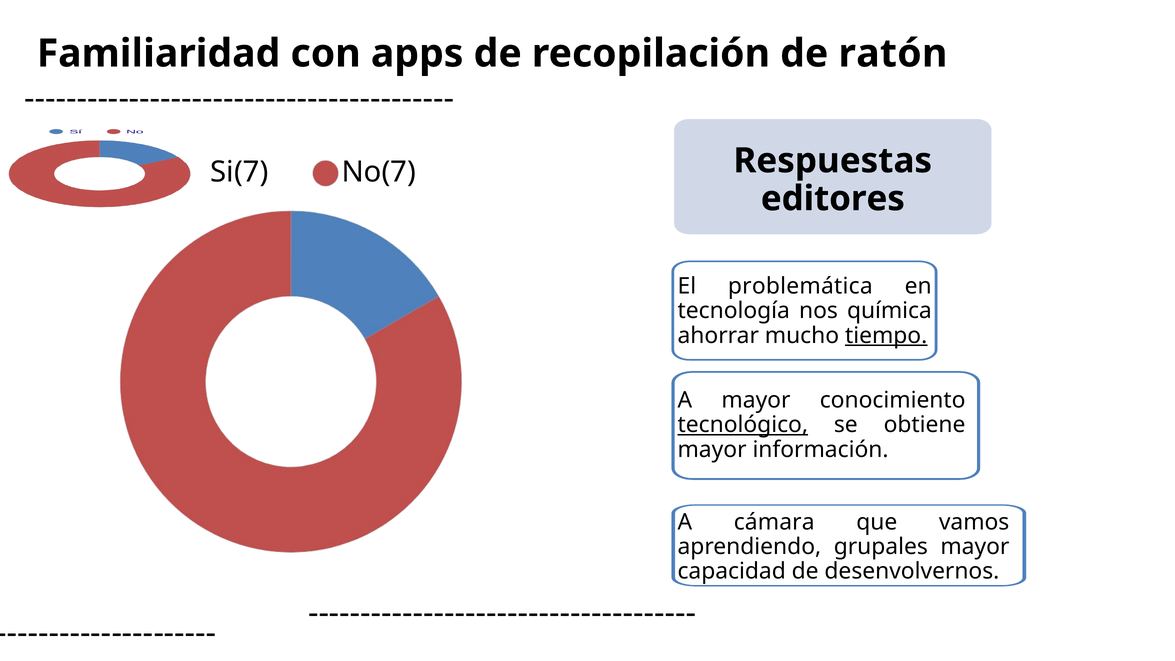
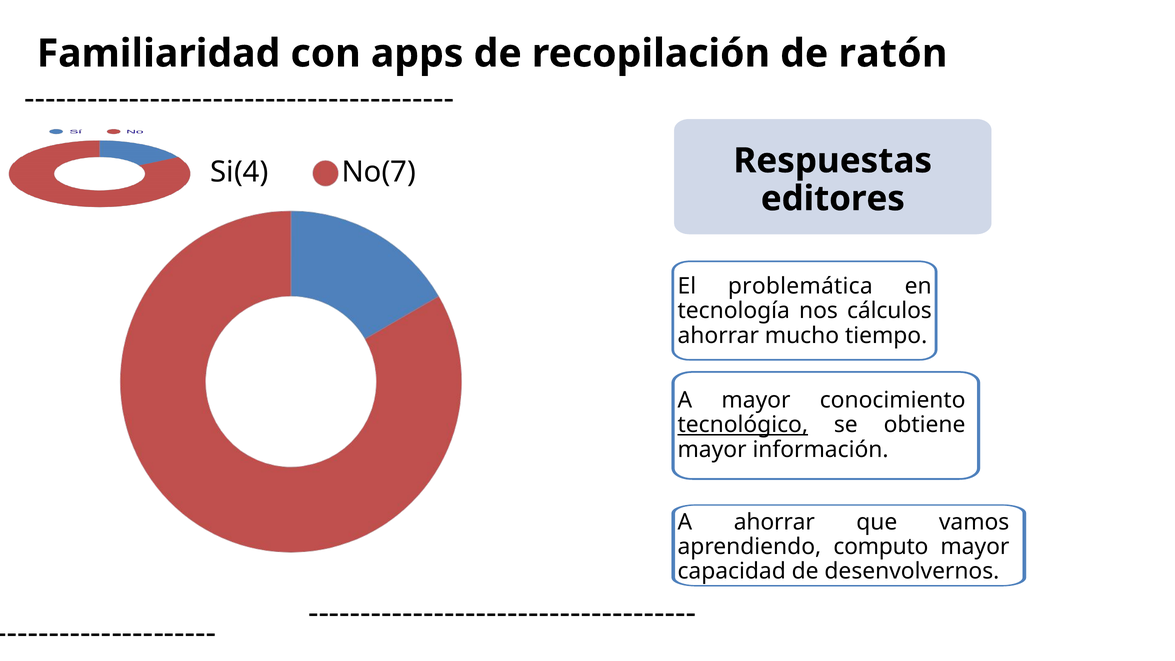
Si(7: Si(7 -> Si(4
química: química -> cálculos
tiempo underline: present -> none
A cámara: cámara -> ahorrar
grupales: grupales -> computo
